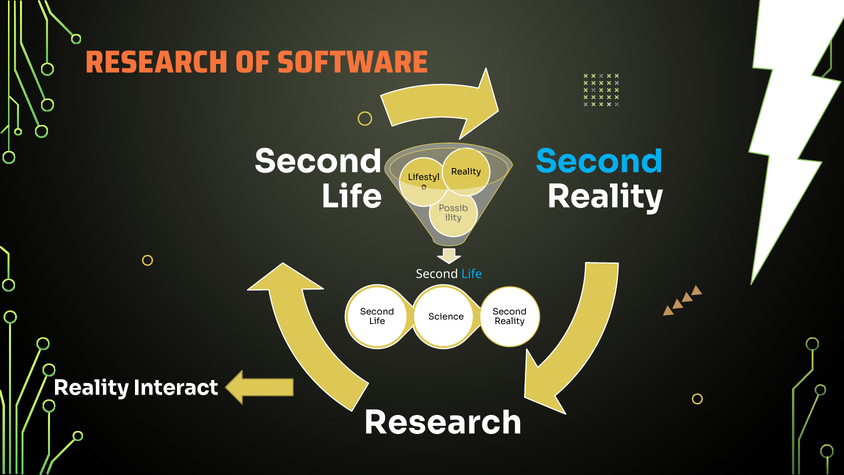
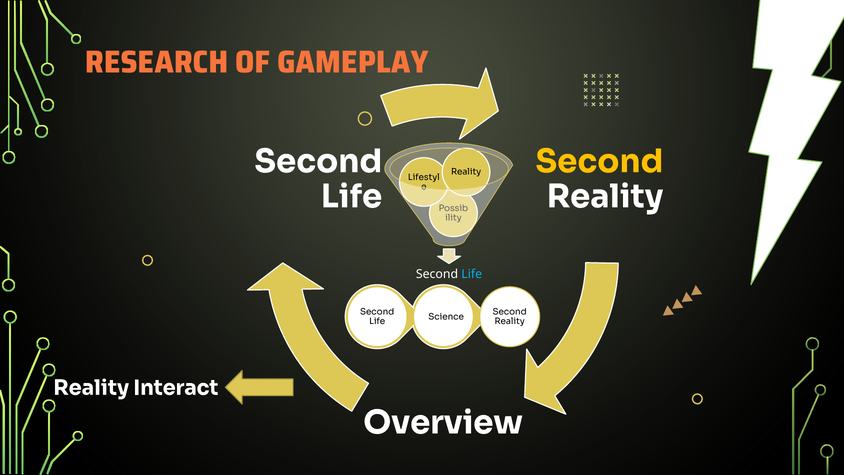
SOFTWARE: SOFTWARE -> GAMEPLAY
Second at (599, 161) colour: light blue -> yellow
Research at (443, 422): Research -> Overview
